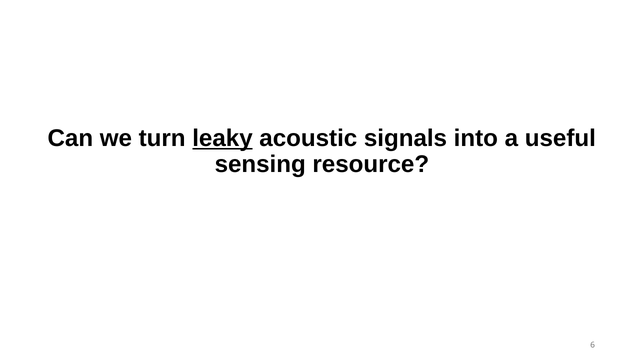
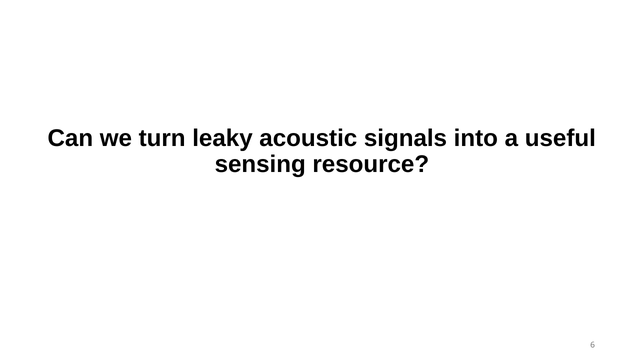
leaky underline: present -> none
